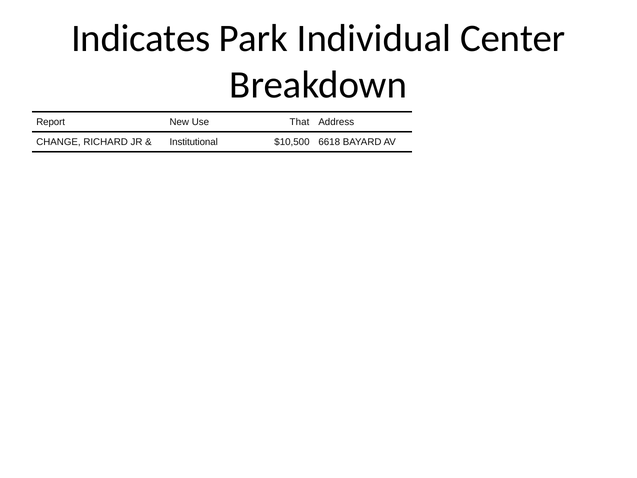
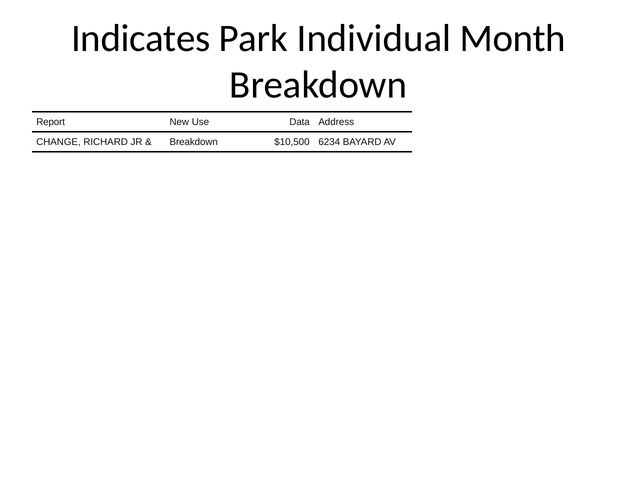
Center: Center -> Month
That: That -> Data
Institutional at (194, 142): Institutional -> Breakdown
6618: 6618 -> 6234
